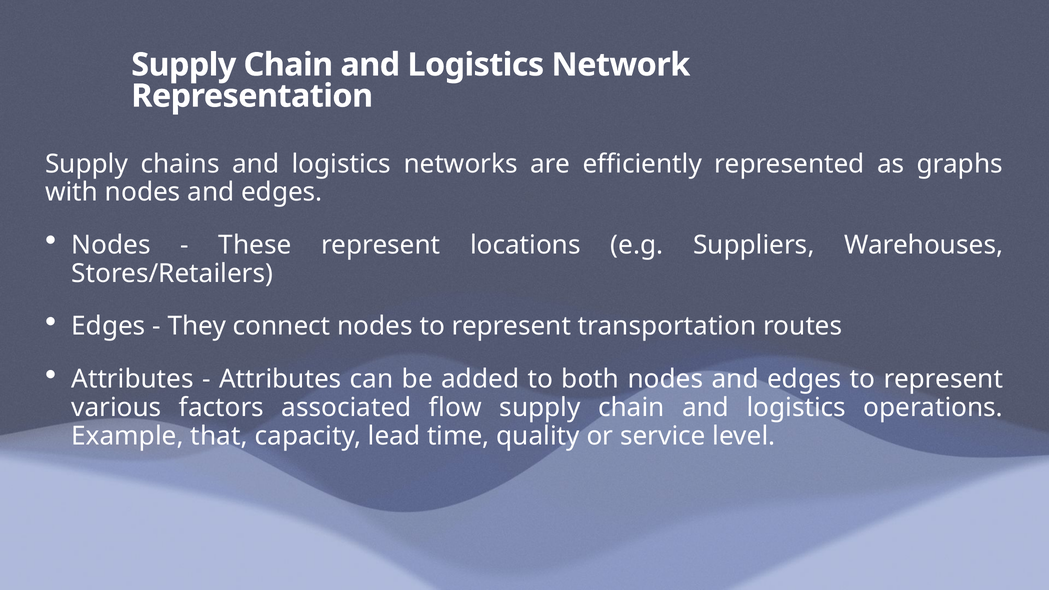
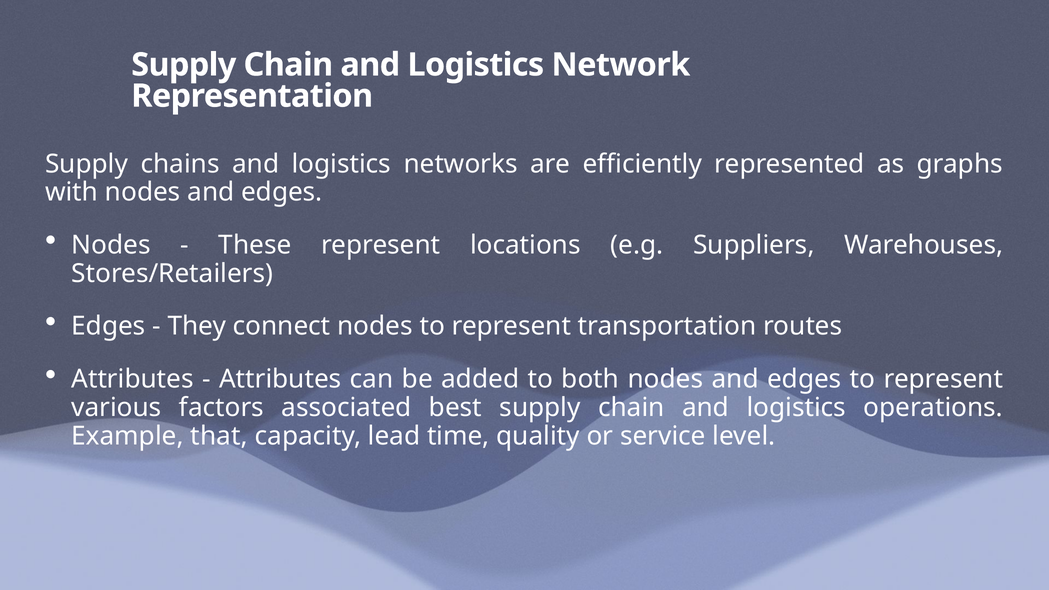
flow: flow -> best
